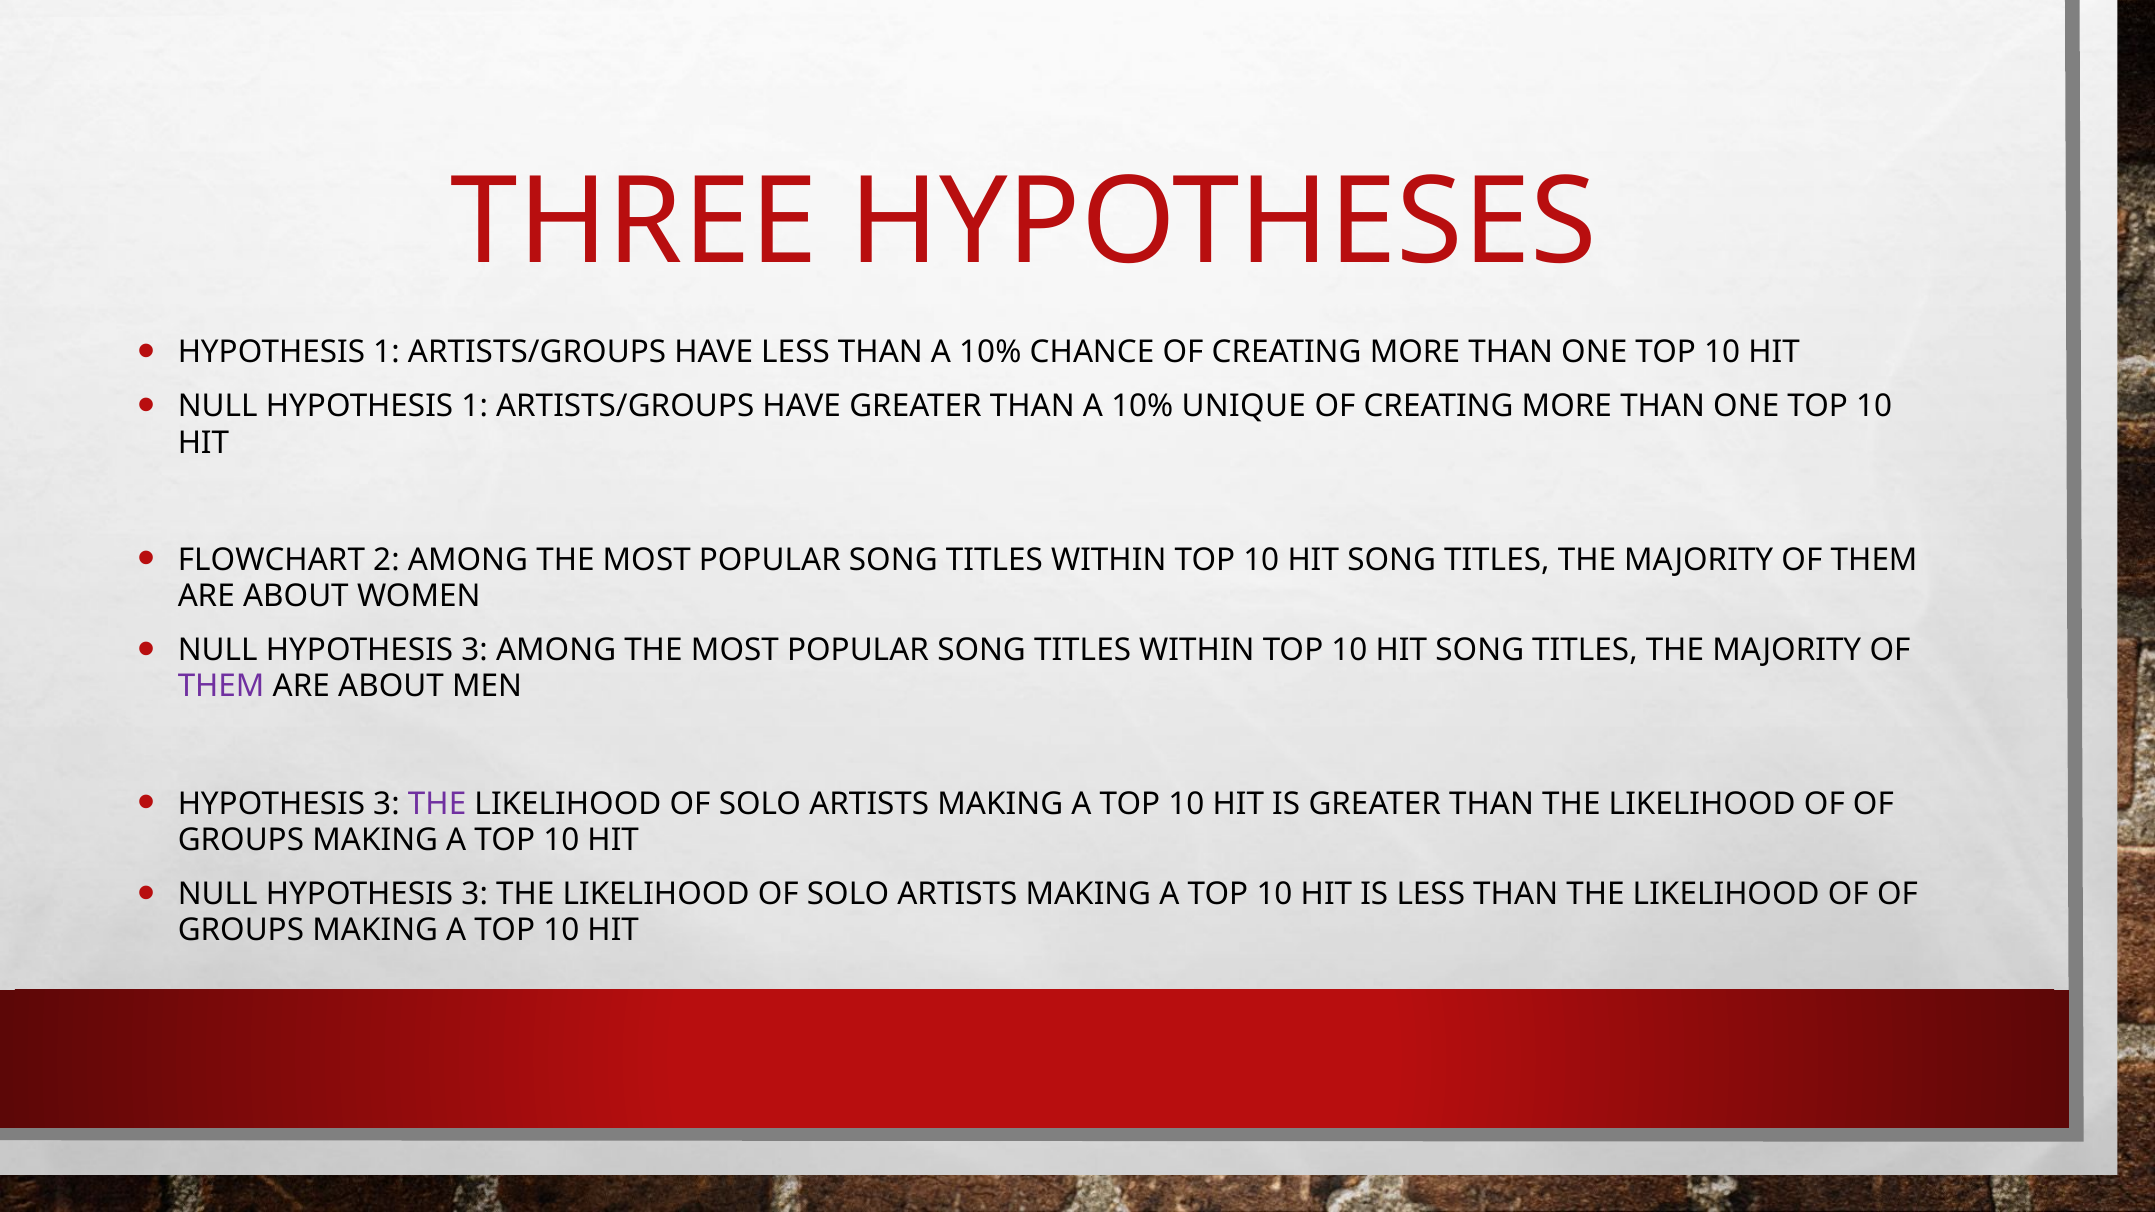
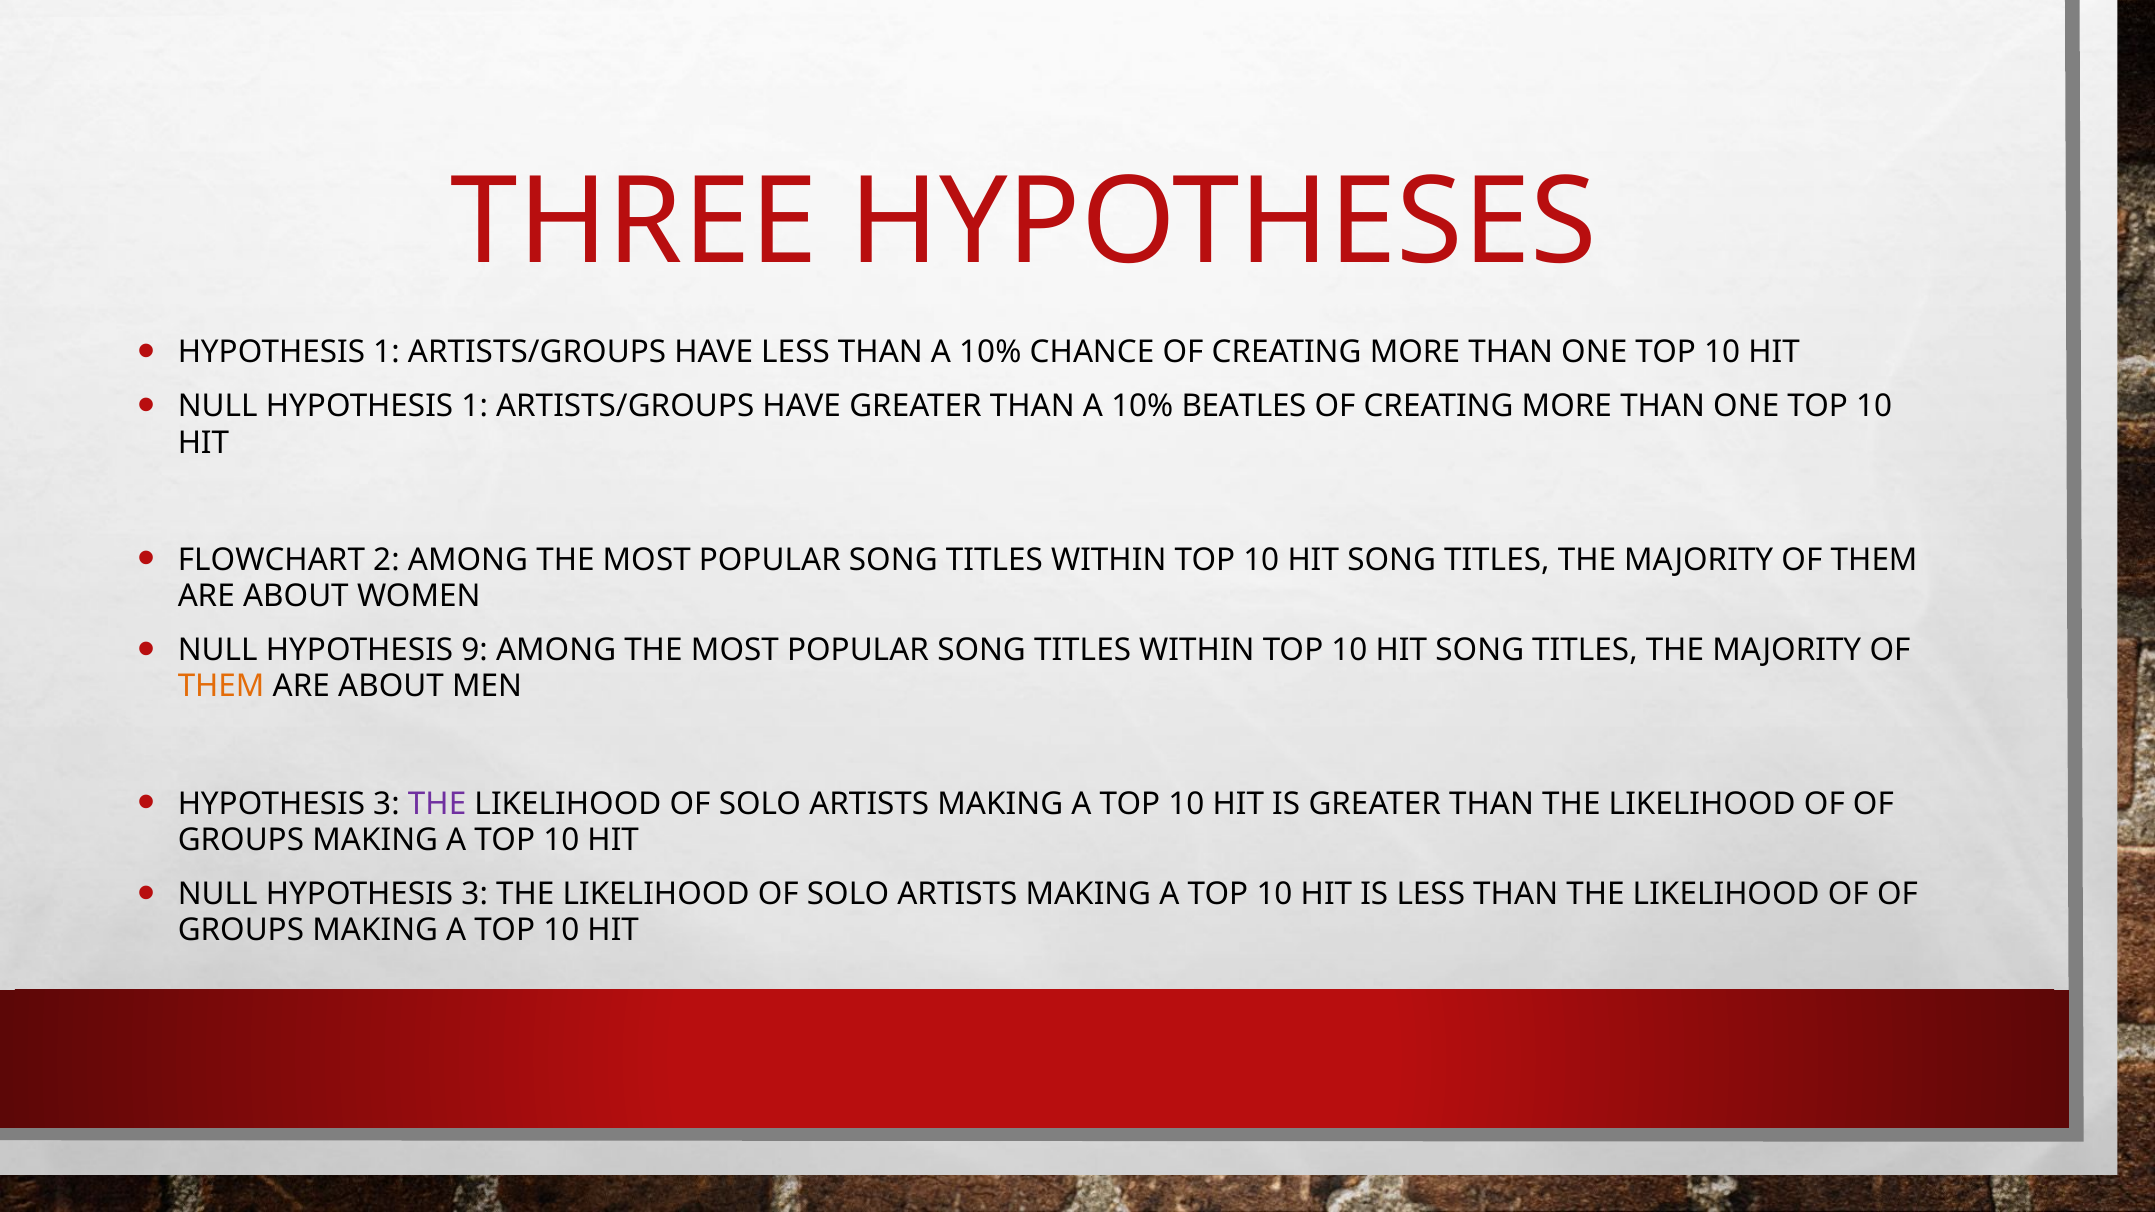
UNIQUE: UNIQUE -> BEATLES
3 at (475, 650): 3 -> 9
THEM at (221, 687) colour: purple -> orange
